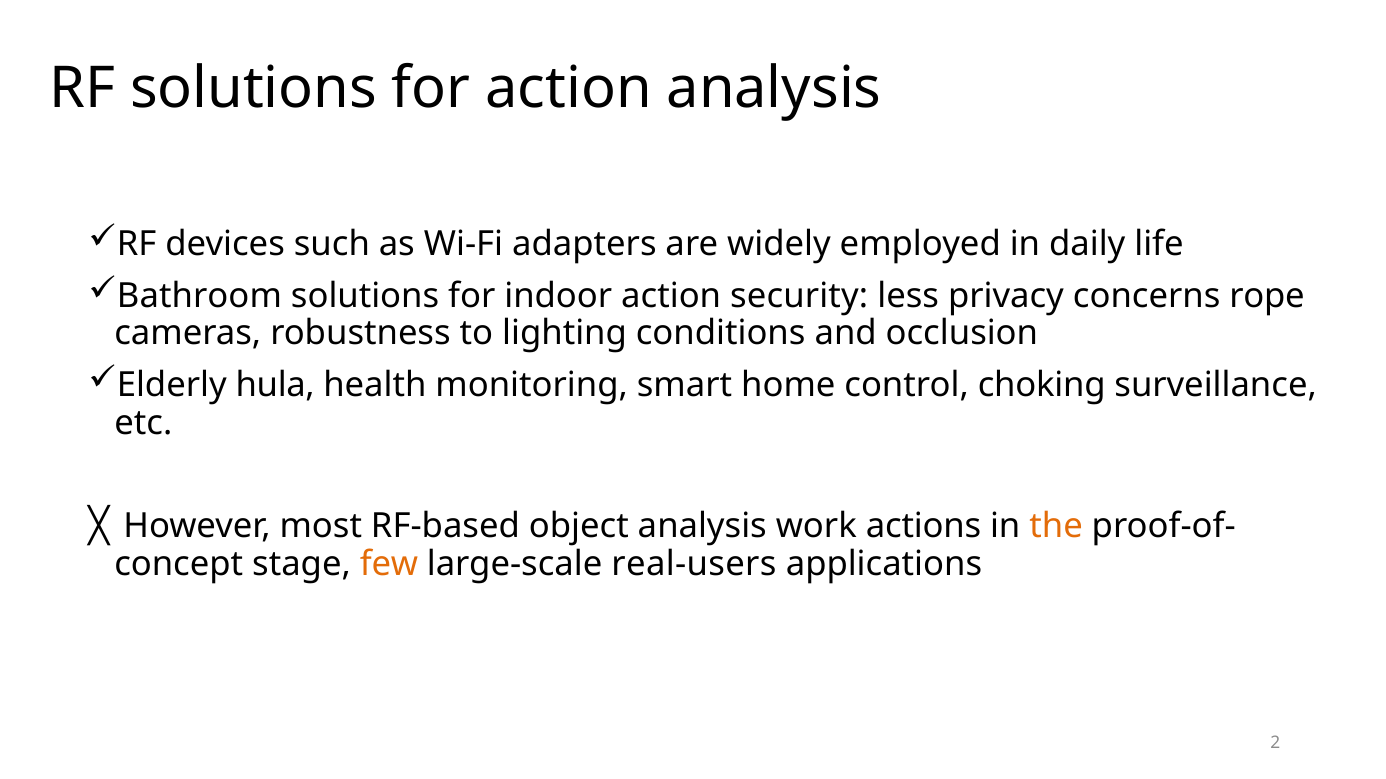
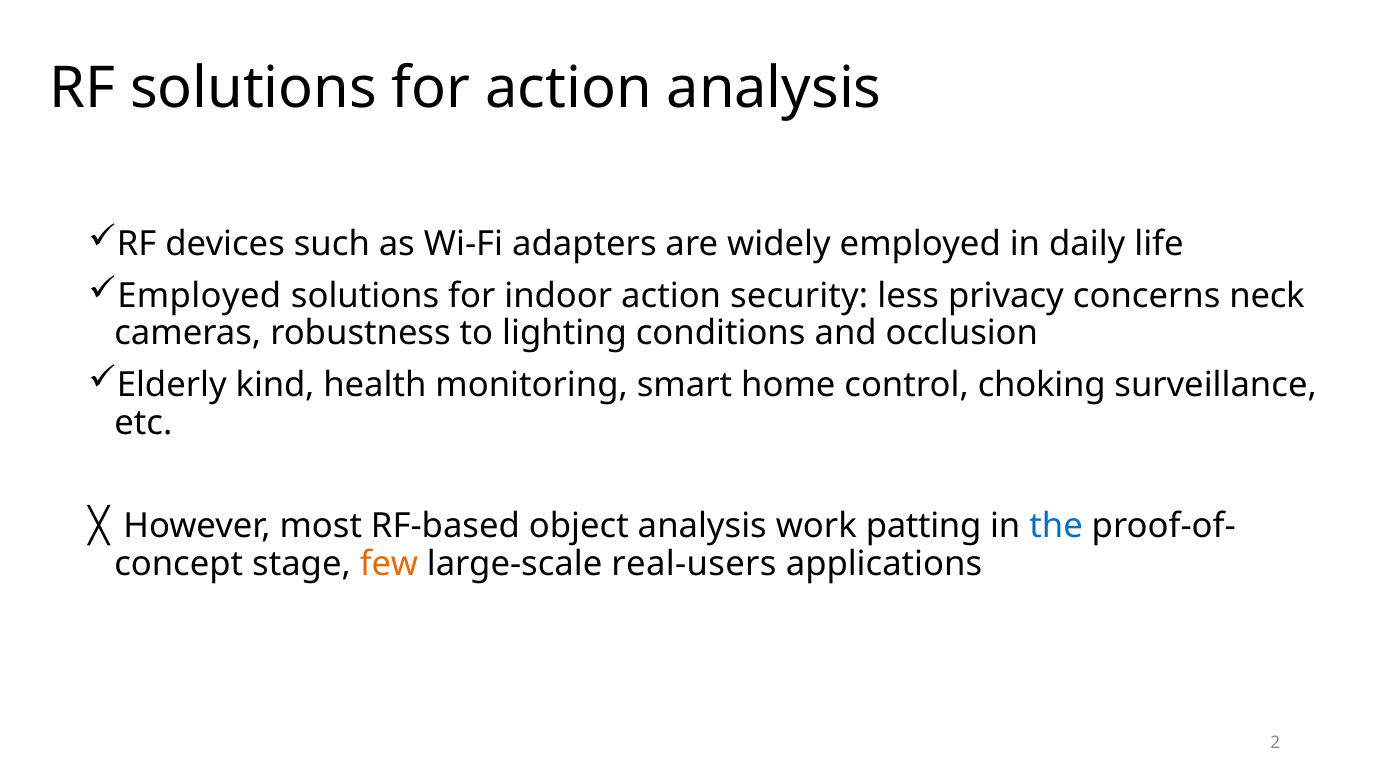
Bathroom at (199, 296): Bathroom -> Employed
rope: rope -> neck
hula: hula -> kind
actions: actions -> patting
the colour: orange -> blue
